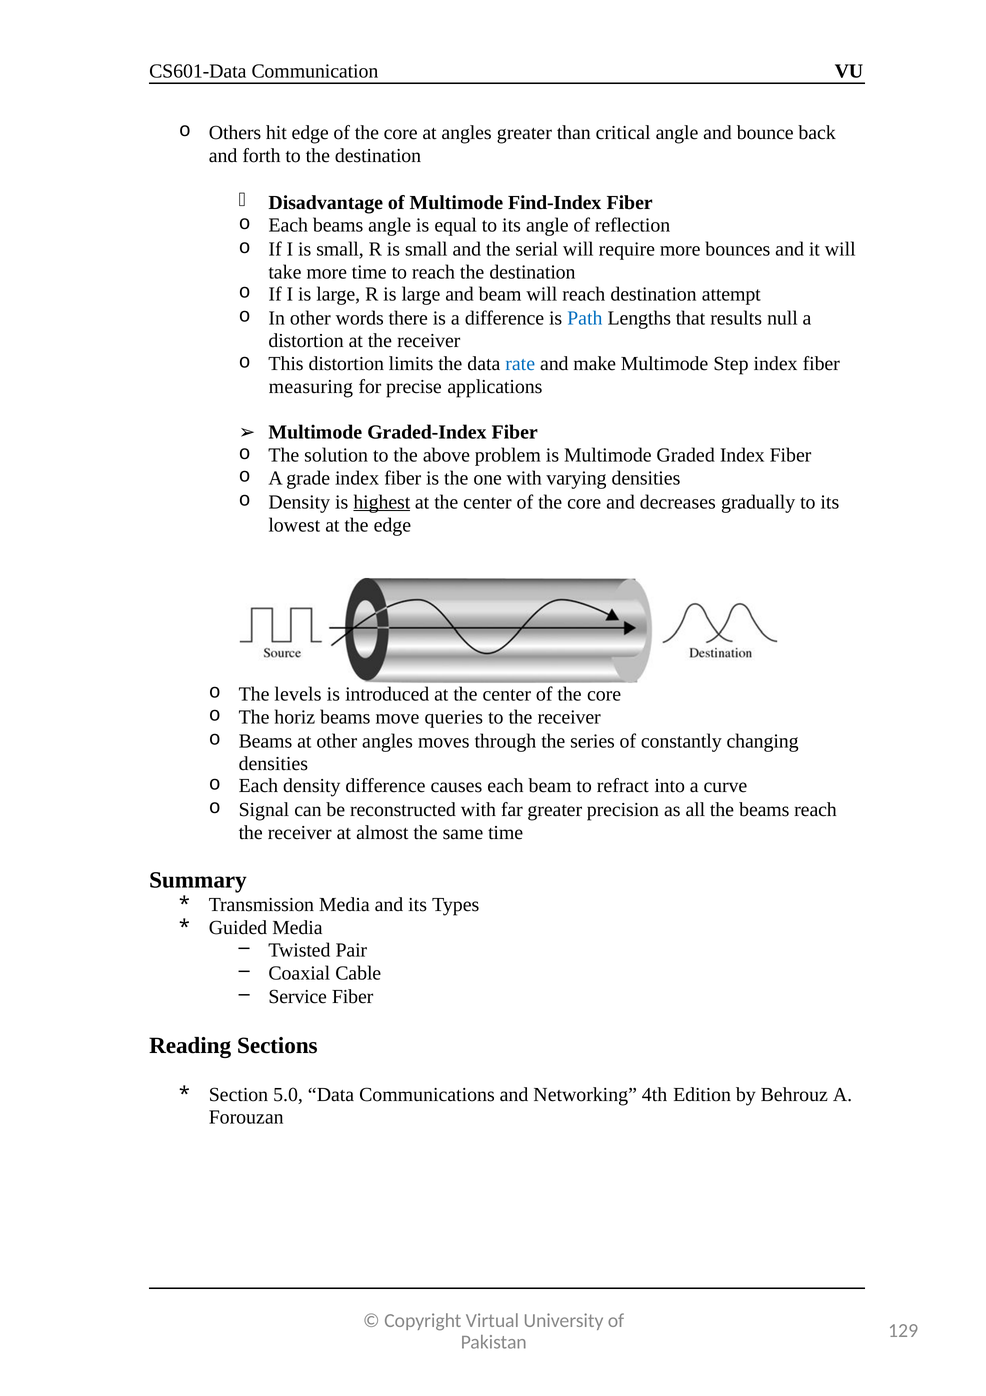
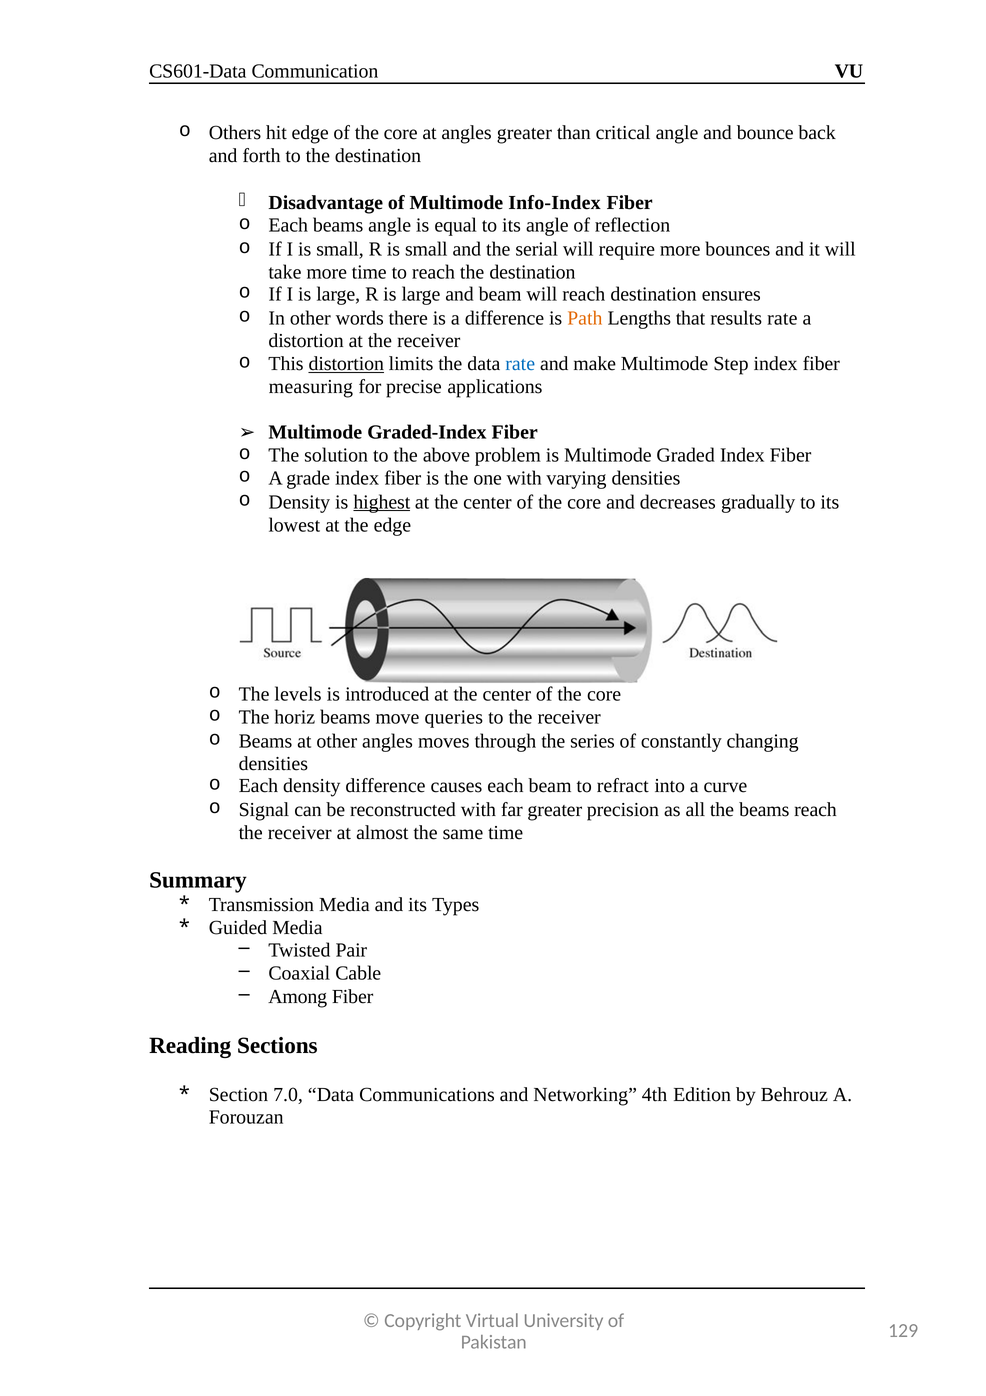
Find-Index: Find-Index -> Info-Index
attempt: attempt -> ensures
Path colour: blue -> orange
results null: null -> rate
distortion at (346, 364) underline: none -> present
Service: Service -> Among
5.0: 5.0 -> 7.0
